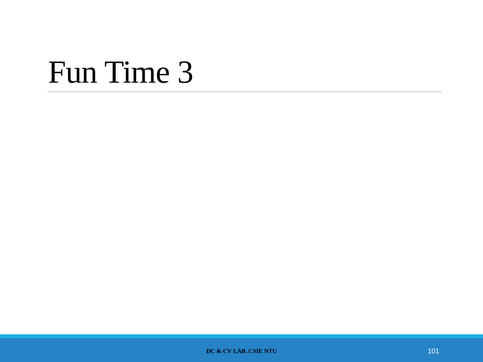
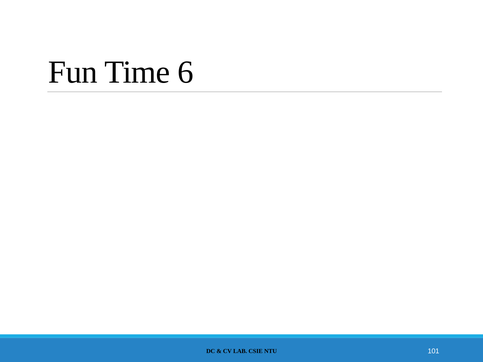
3: 3 -> 6
